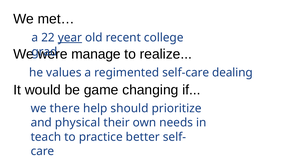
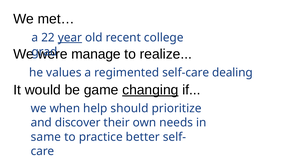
changing underline: none -> present
there: there -> when
physical: physical -> discover
teach: teach -> same
